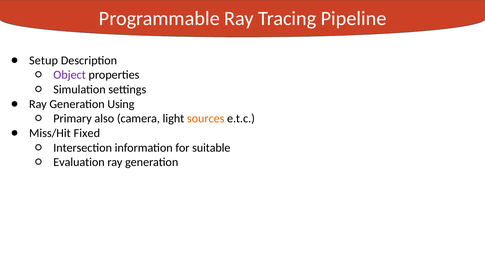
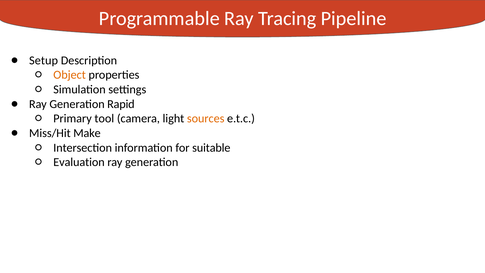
Object colour: purple -> orange
Using: Using -> Rapid
also: also -> tool
Fixed: Fixed -> Make
